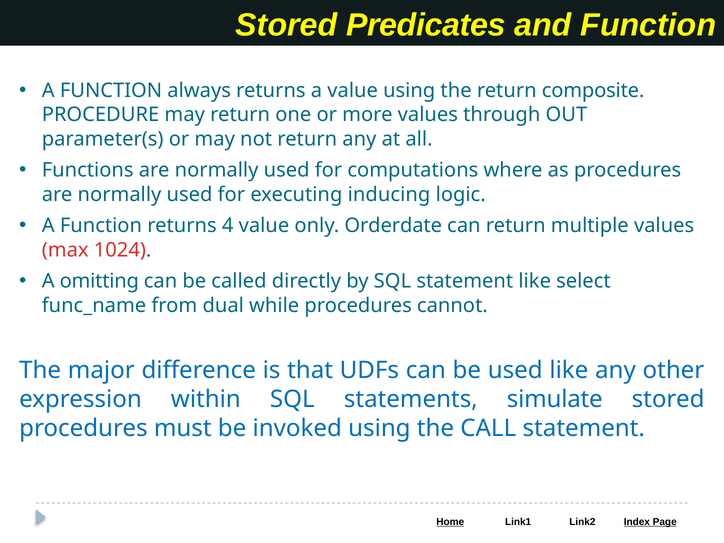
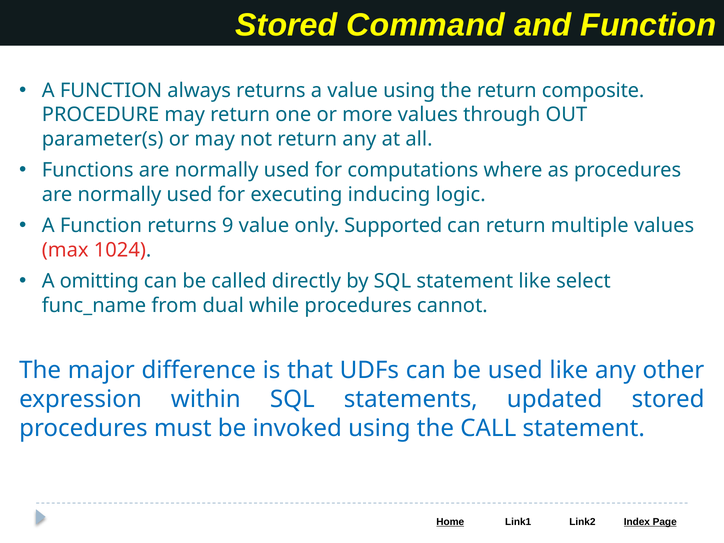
Predicates: Predicates -> Command
4: 4 -> 9
Orderdate: Orderdate -> Supported
simulate: simulate -> updated
